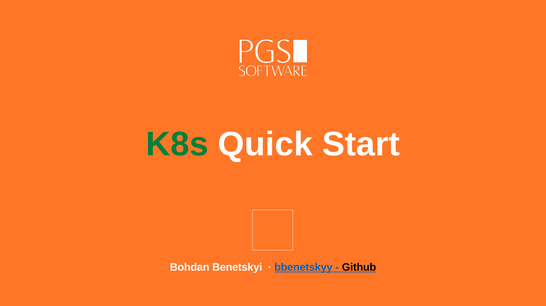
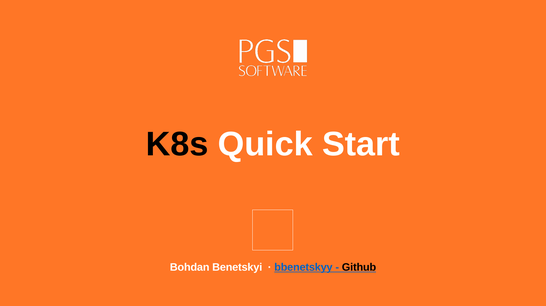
K8s colour: green -> black
